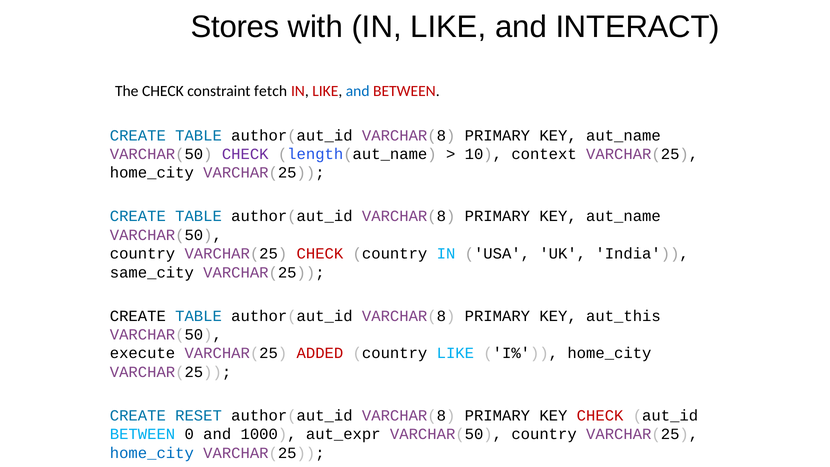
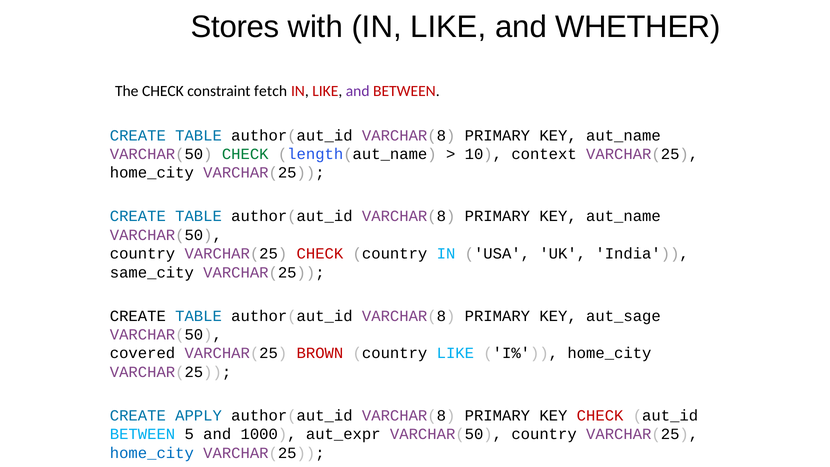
INTERACT: INTERACT -> WHETHER
and at (358, 91) colour: blue -> purple
CHECK at (245, 154) colour: purple -> green
aut_this: aut_this -> aut_sage
execute: execute -> covered
ADDED: ADDED -> BROWN
RESET: RESET -> APPLY
0: 0 -> 5
